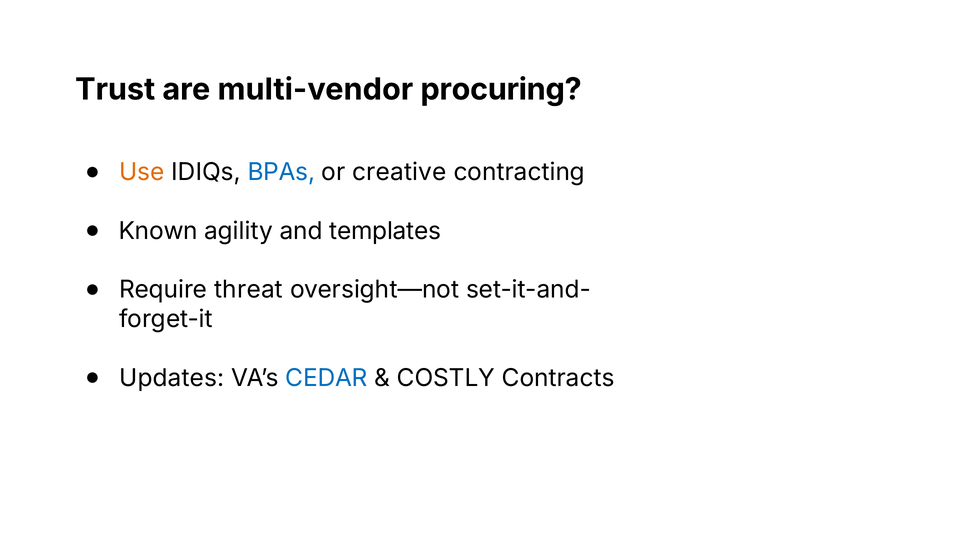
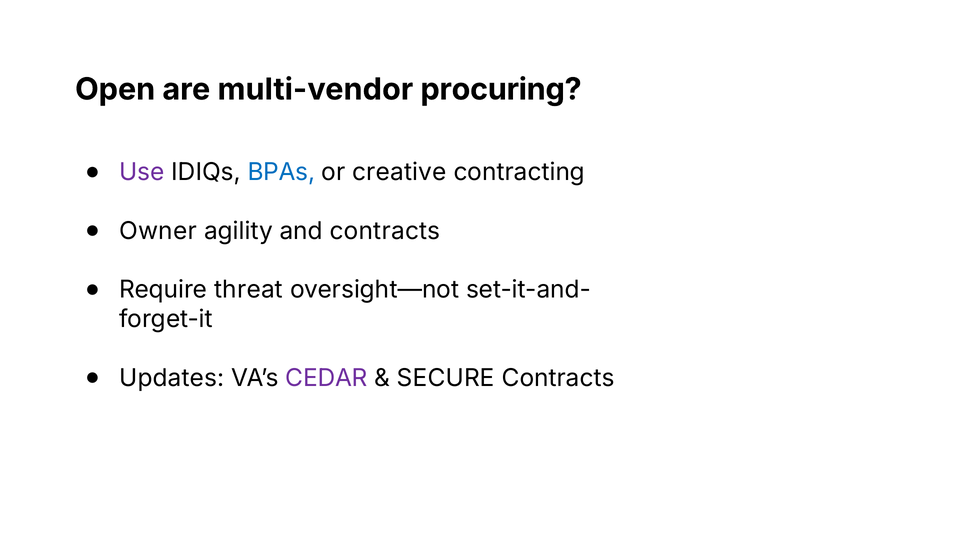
Trust: Trust -> Open
Use colour: orange -> purple
Known: Known -> Owner
and templates: templates -> contracts
CEDAR colour: blue -> purple
COSTLY: COSTLY -> SECURE
